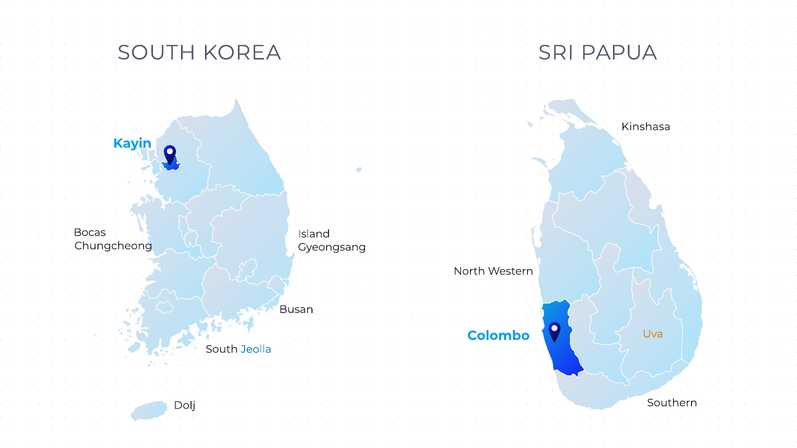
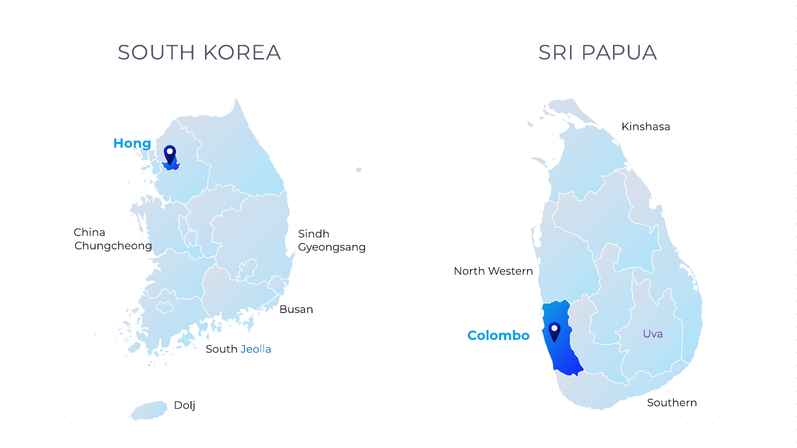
Kayin: Kayin -> Hong
Bocas: Bocas -> China
Island: Island -> Sindh
Uva colour: orange -> purple
